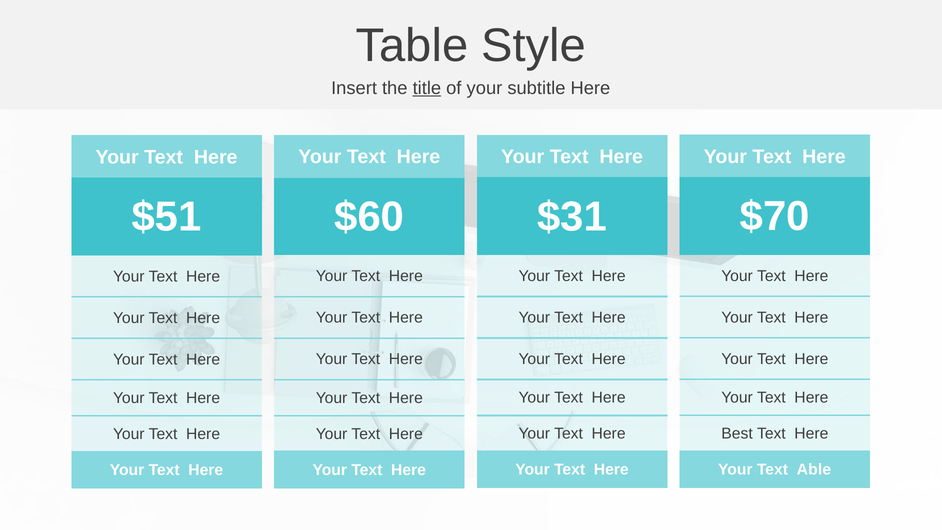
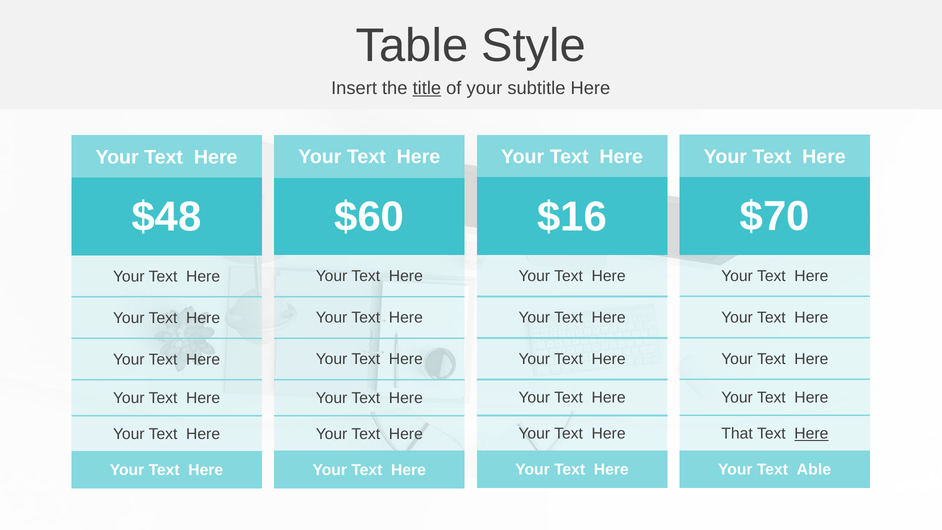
$31: $31 -> $16
$51: $51 -> $48
Best: Best -> That
Here at (811, 433) underline: none -> present
